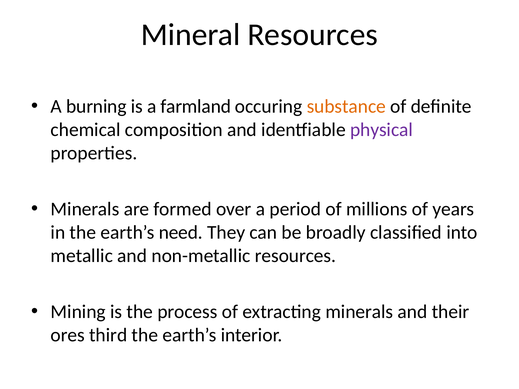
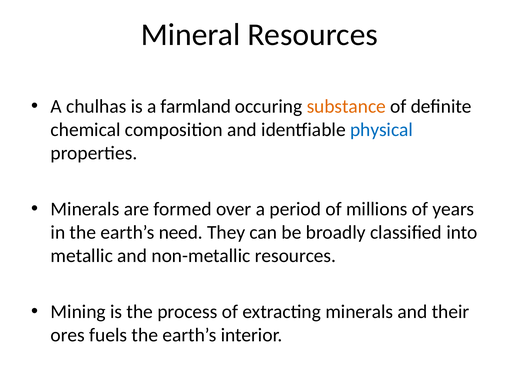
burning: burning -> chulhas
physical colour: purple -> blue
third: third -> fuels
